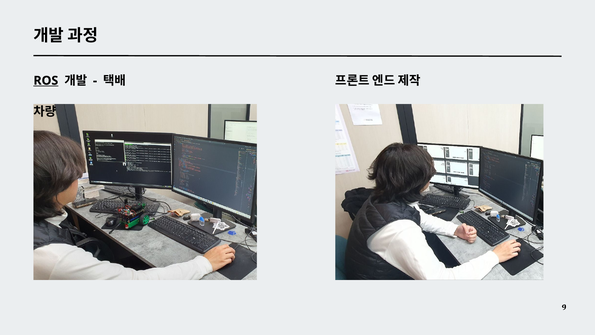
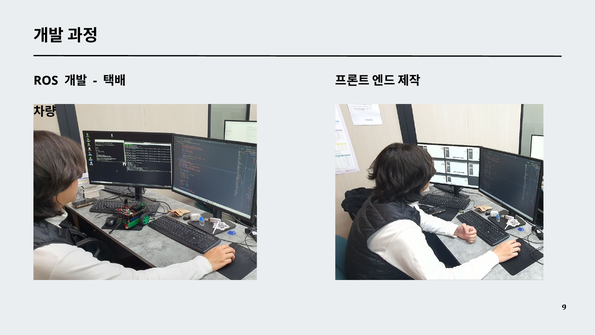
ROS underline: present -> none
